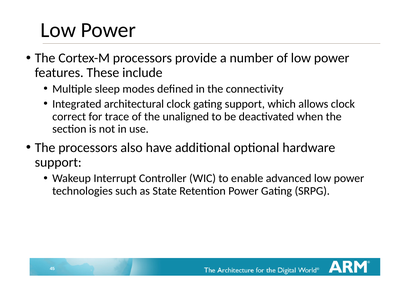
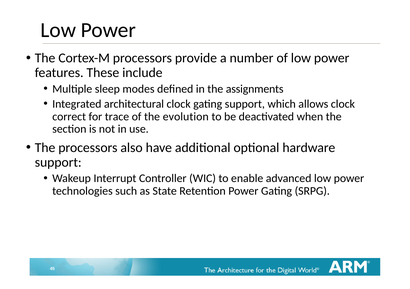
connectivity: connectivity -> assignments
unaligned: unaligned -> evolution
